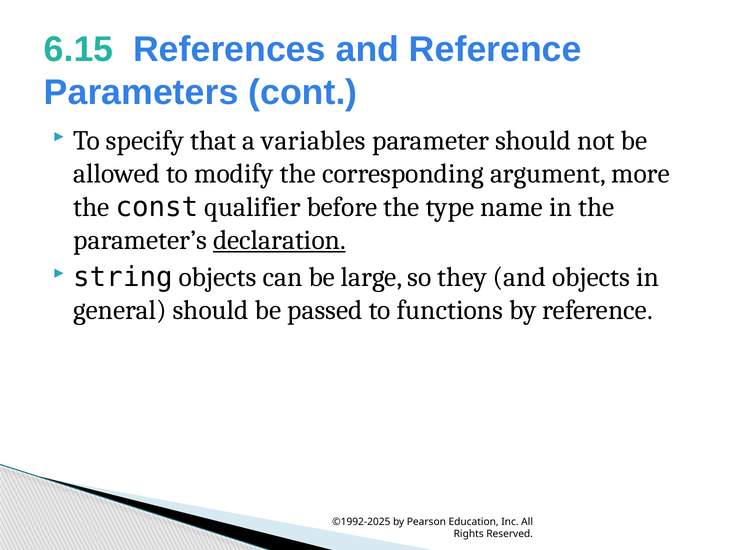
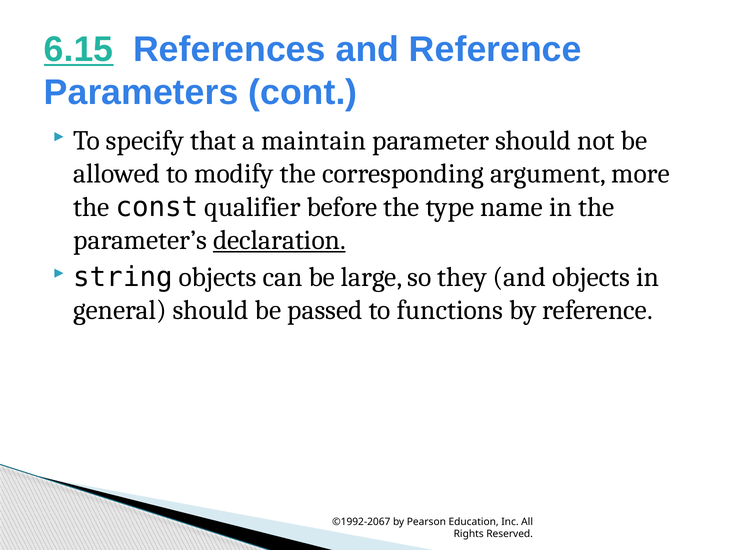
6.15 underline: none -> present
variables: variables -> maintain
©1992-2025: ©1992-2025 -> ©1992-2067
